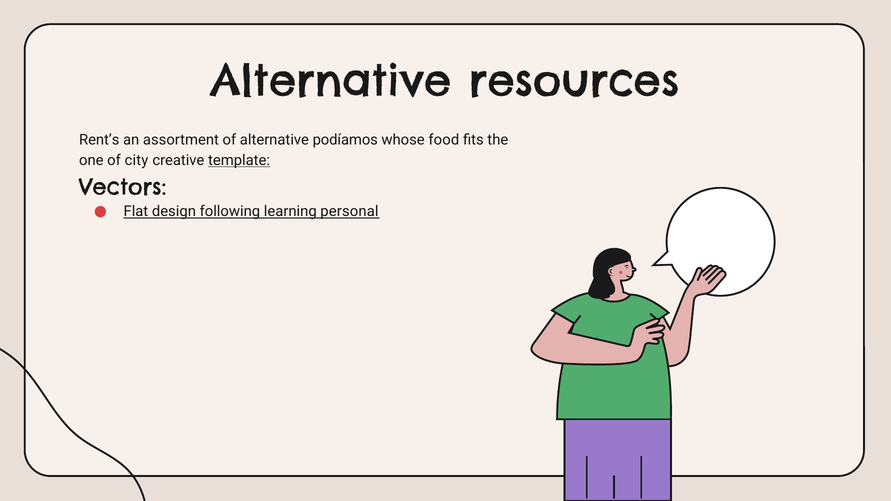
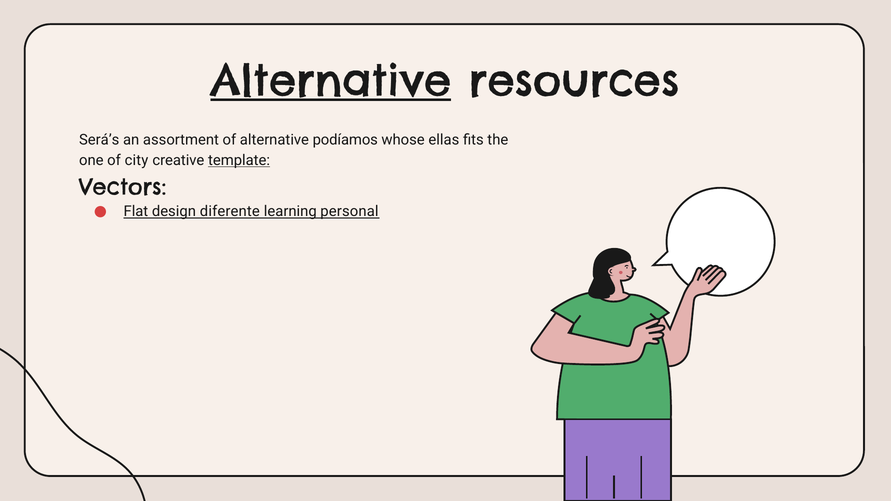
Alternative at (331, 81) underline: none -> present
Rent’s: Rent’s -> Será’s
food: food -> ellas
following: following -> diferente
